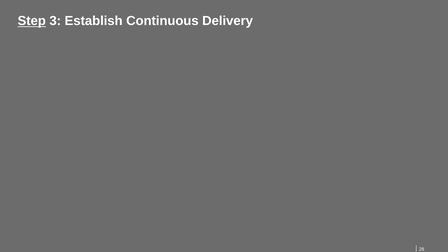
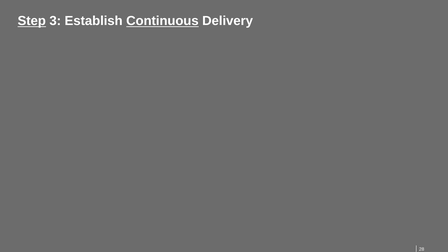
Continuous underline: none -> present
